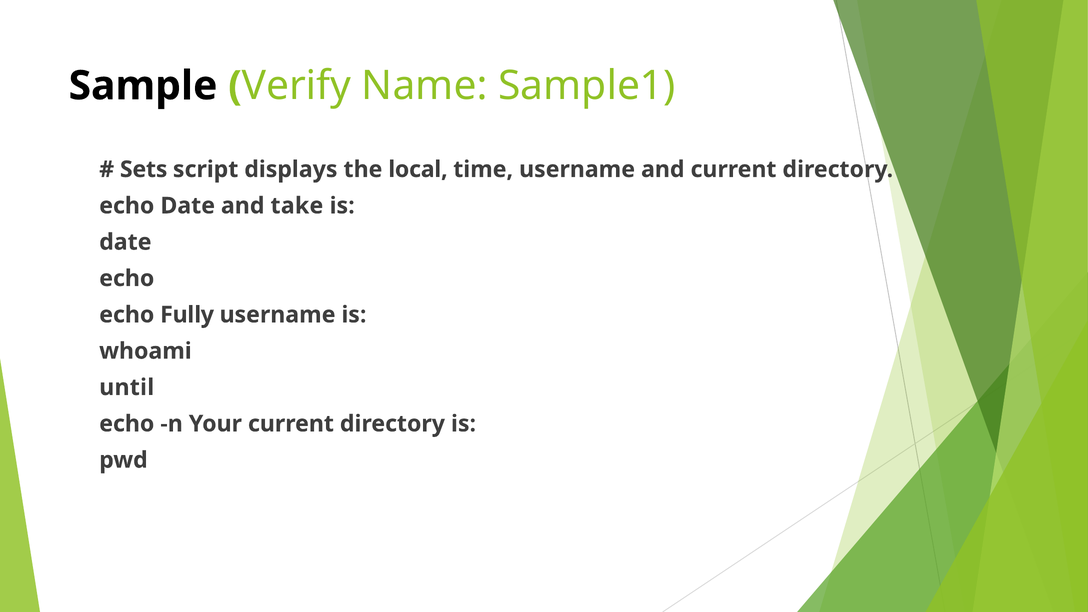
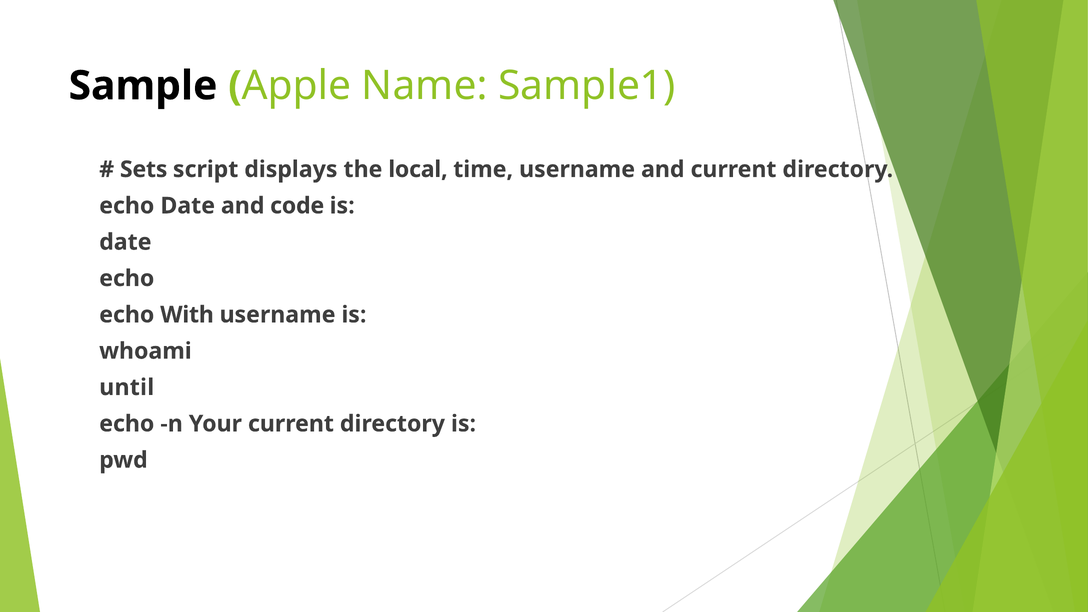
Verify: Verify -> Apple
take: take -> code
Fully: Fully -> With
